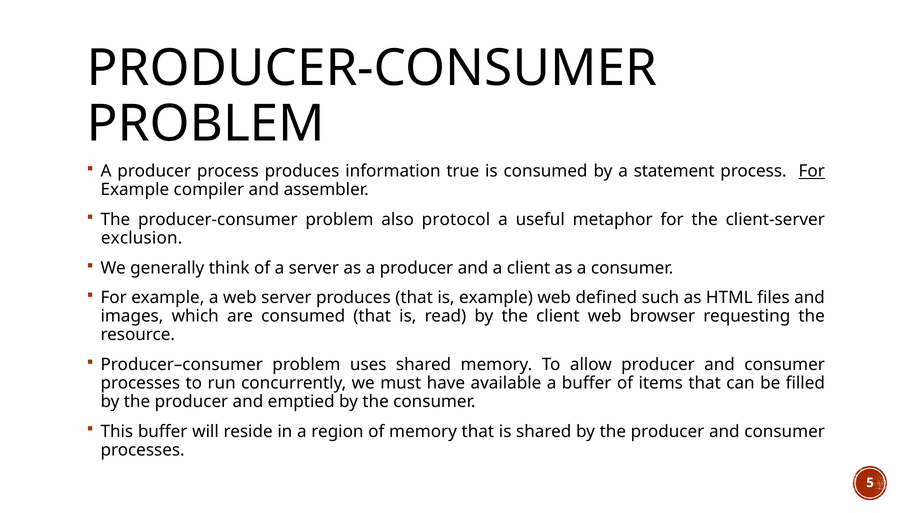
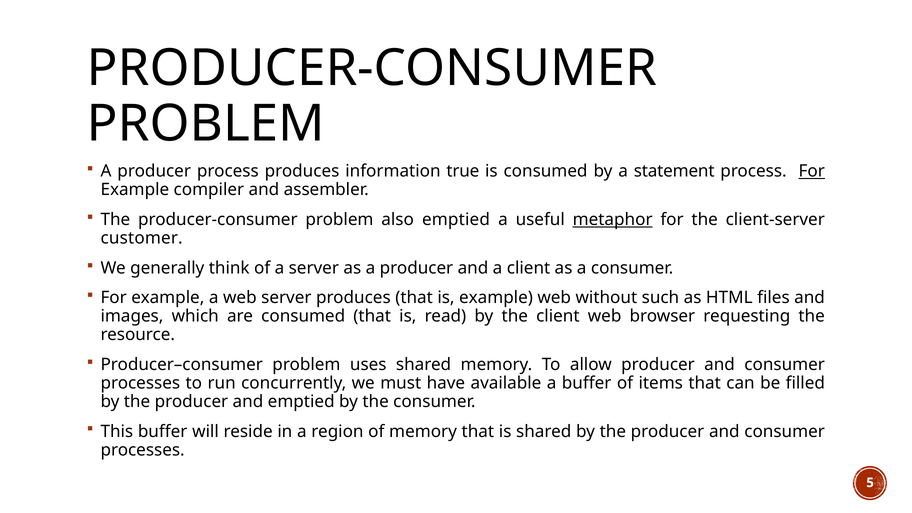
also protocol: protocol -> emptied
metaphor underline: none -> present
exclusion: exclusion -> customer
defined: defined -> without
